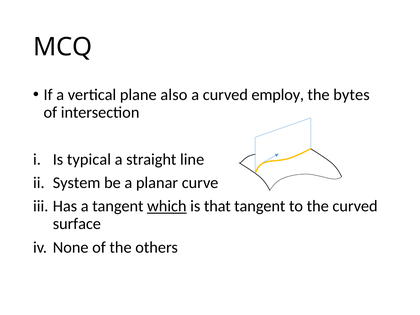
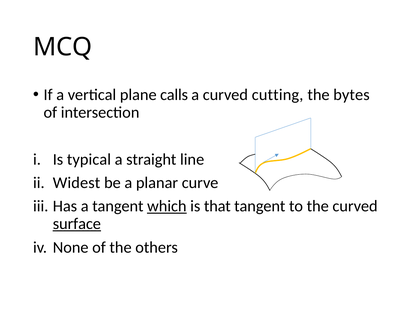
also: also -> calls
employ: employ -> cutting
System: System -> Widest
surface underline: none -> present
